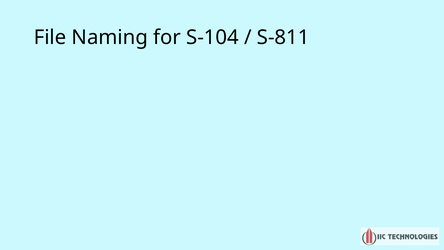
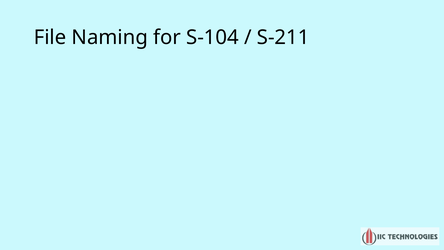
S-811: S-811 -> S-211
